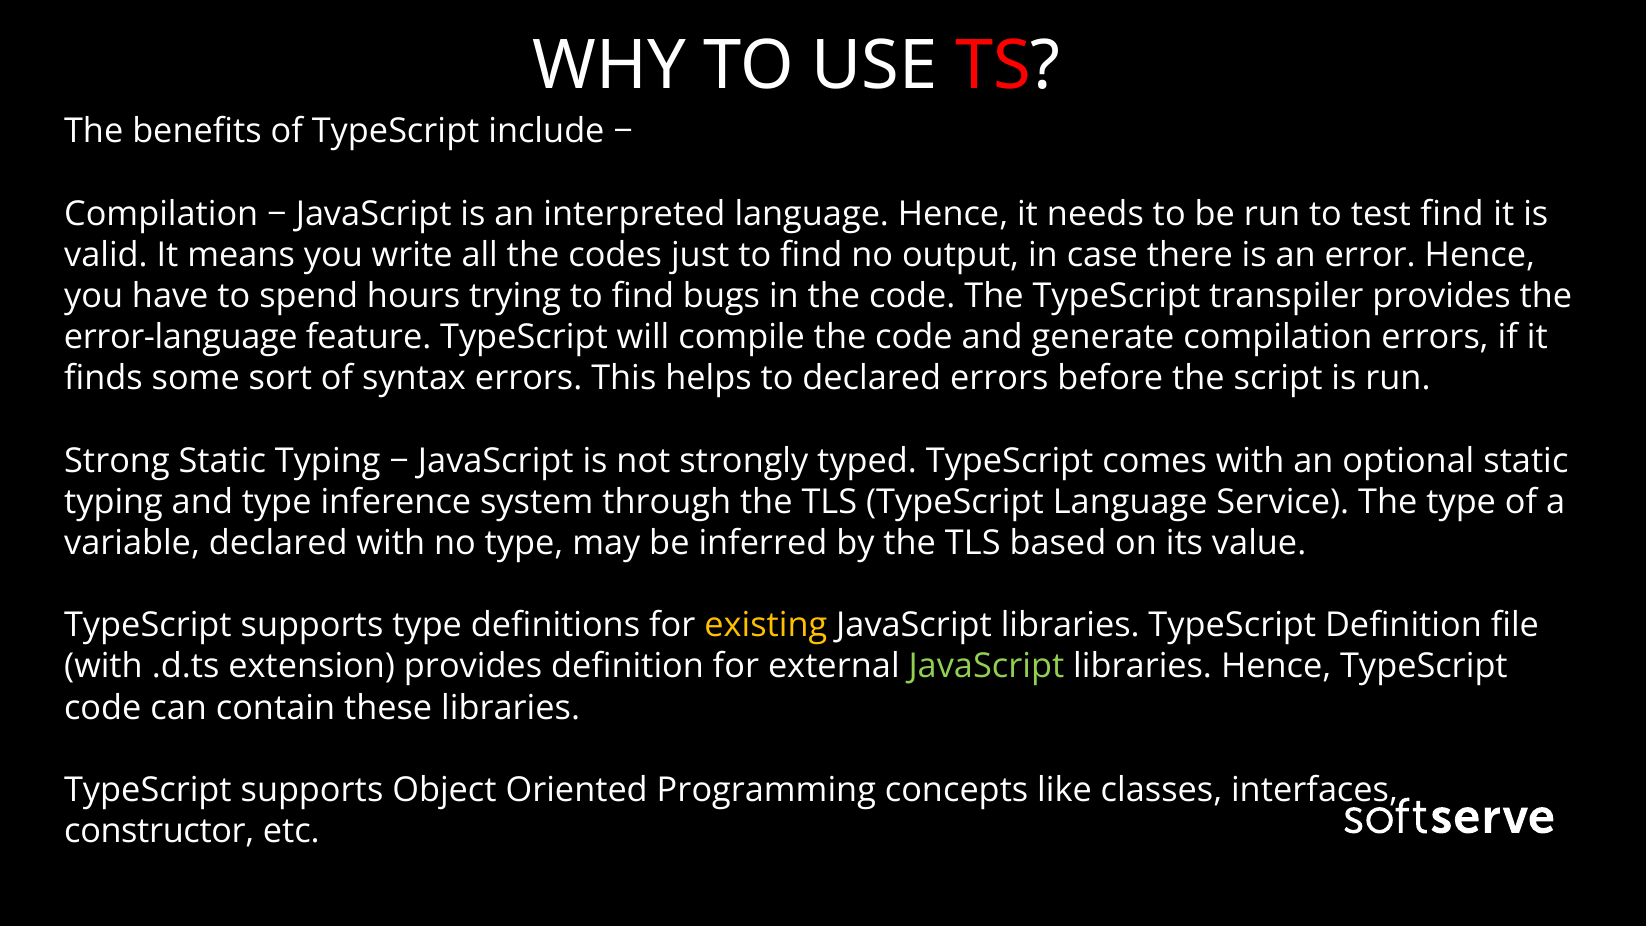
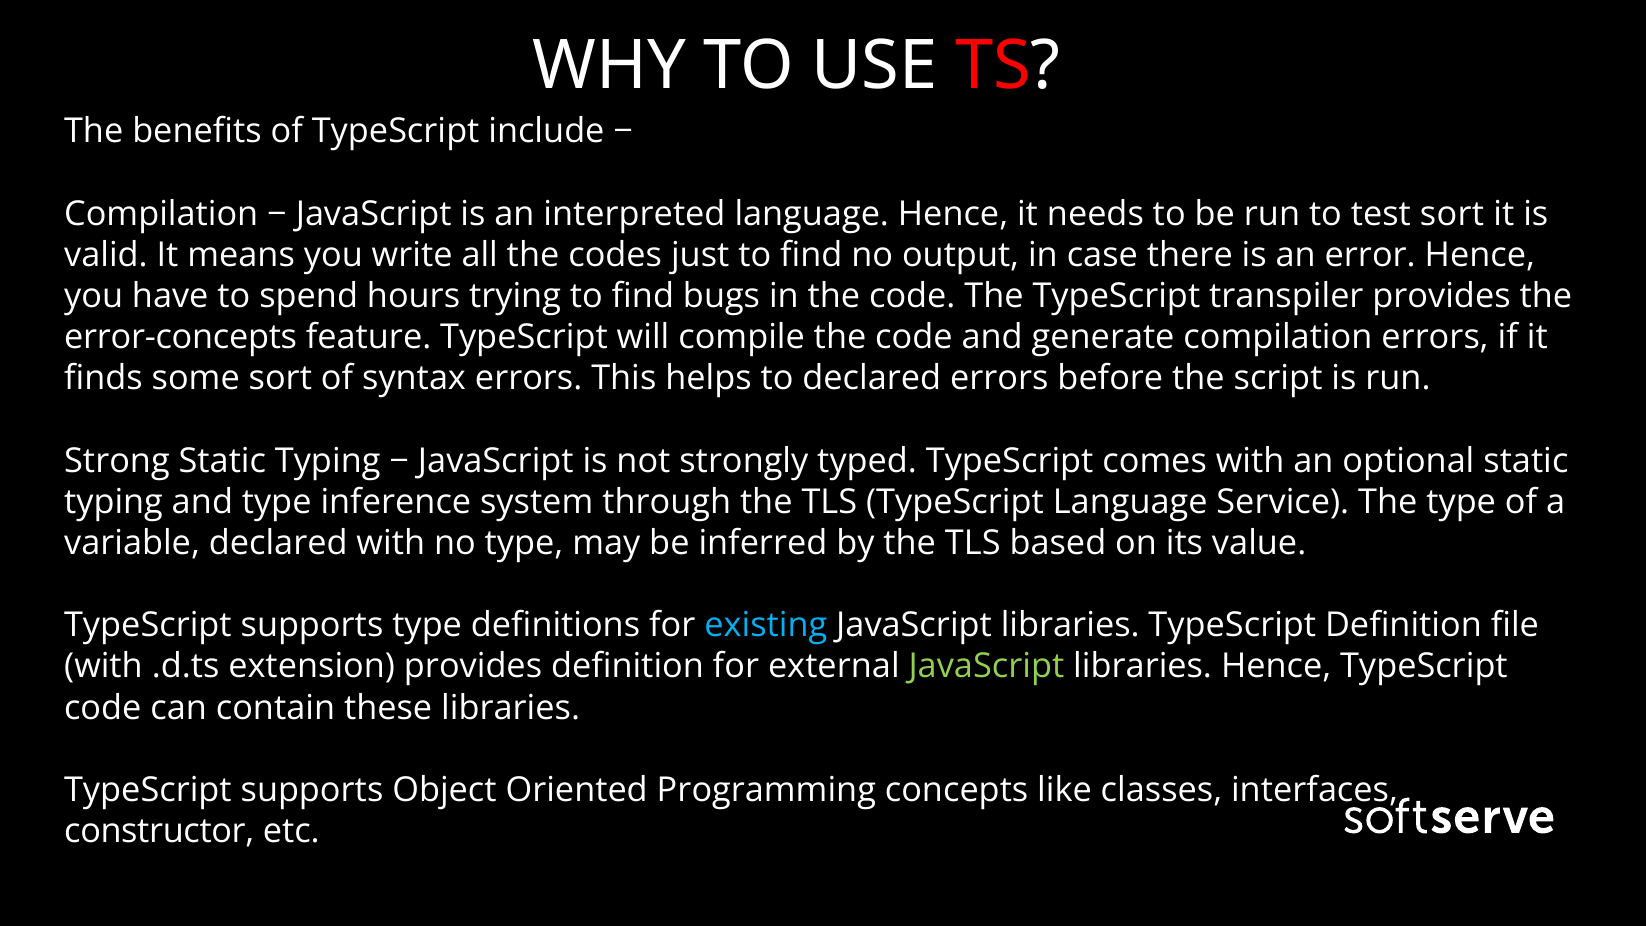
test find: find -> sort
error-language: error-language -> error-concepts
existing colour: yellow -> light blue
